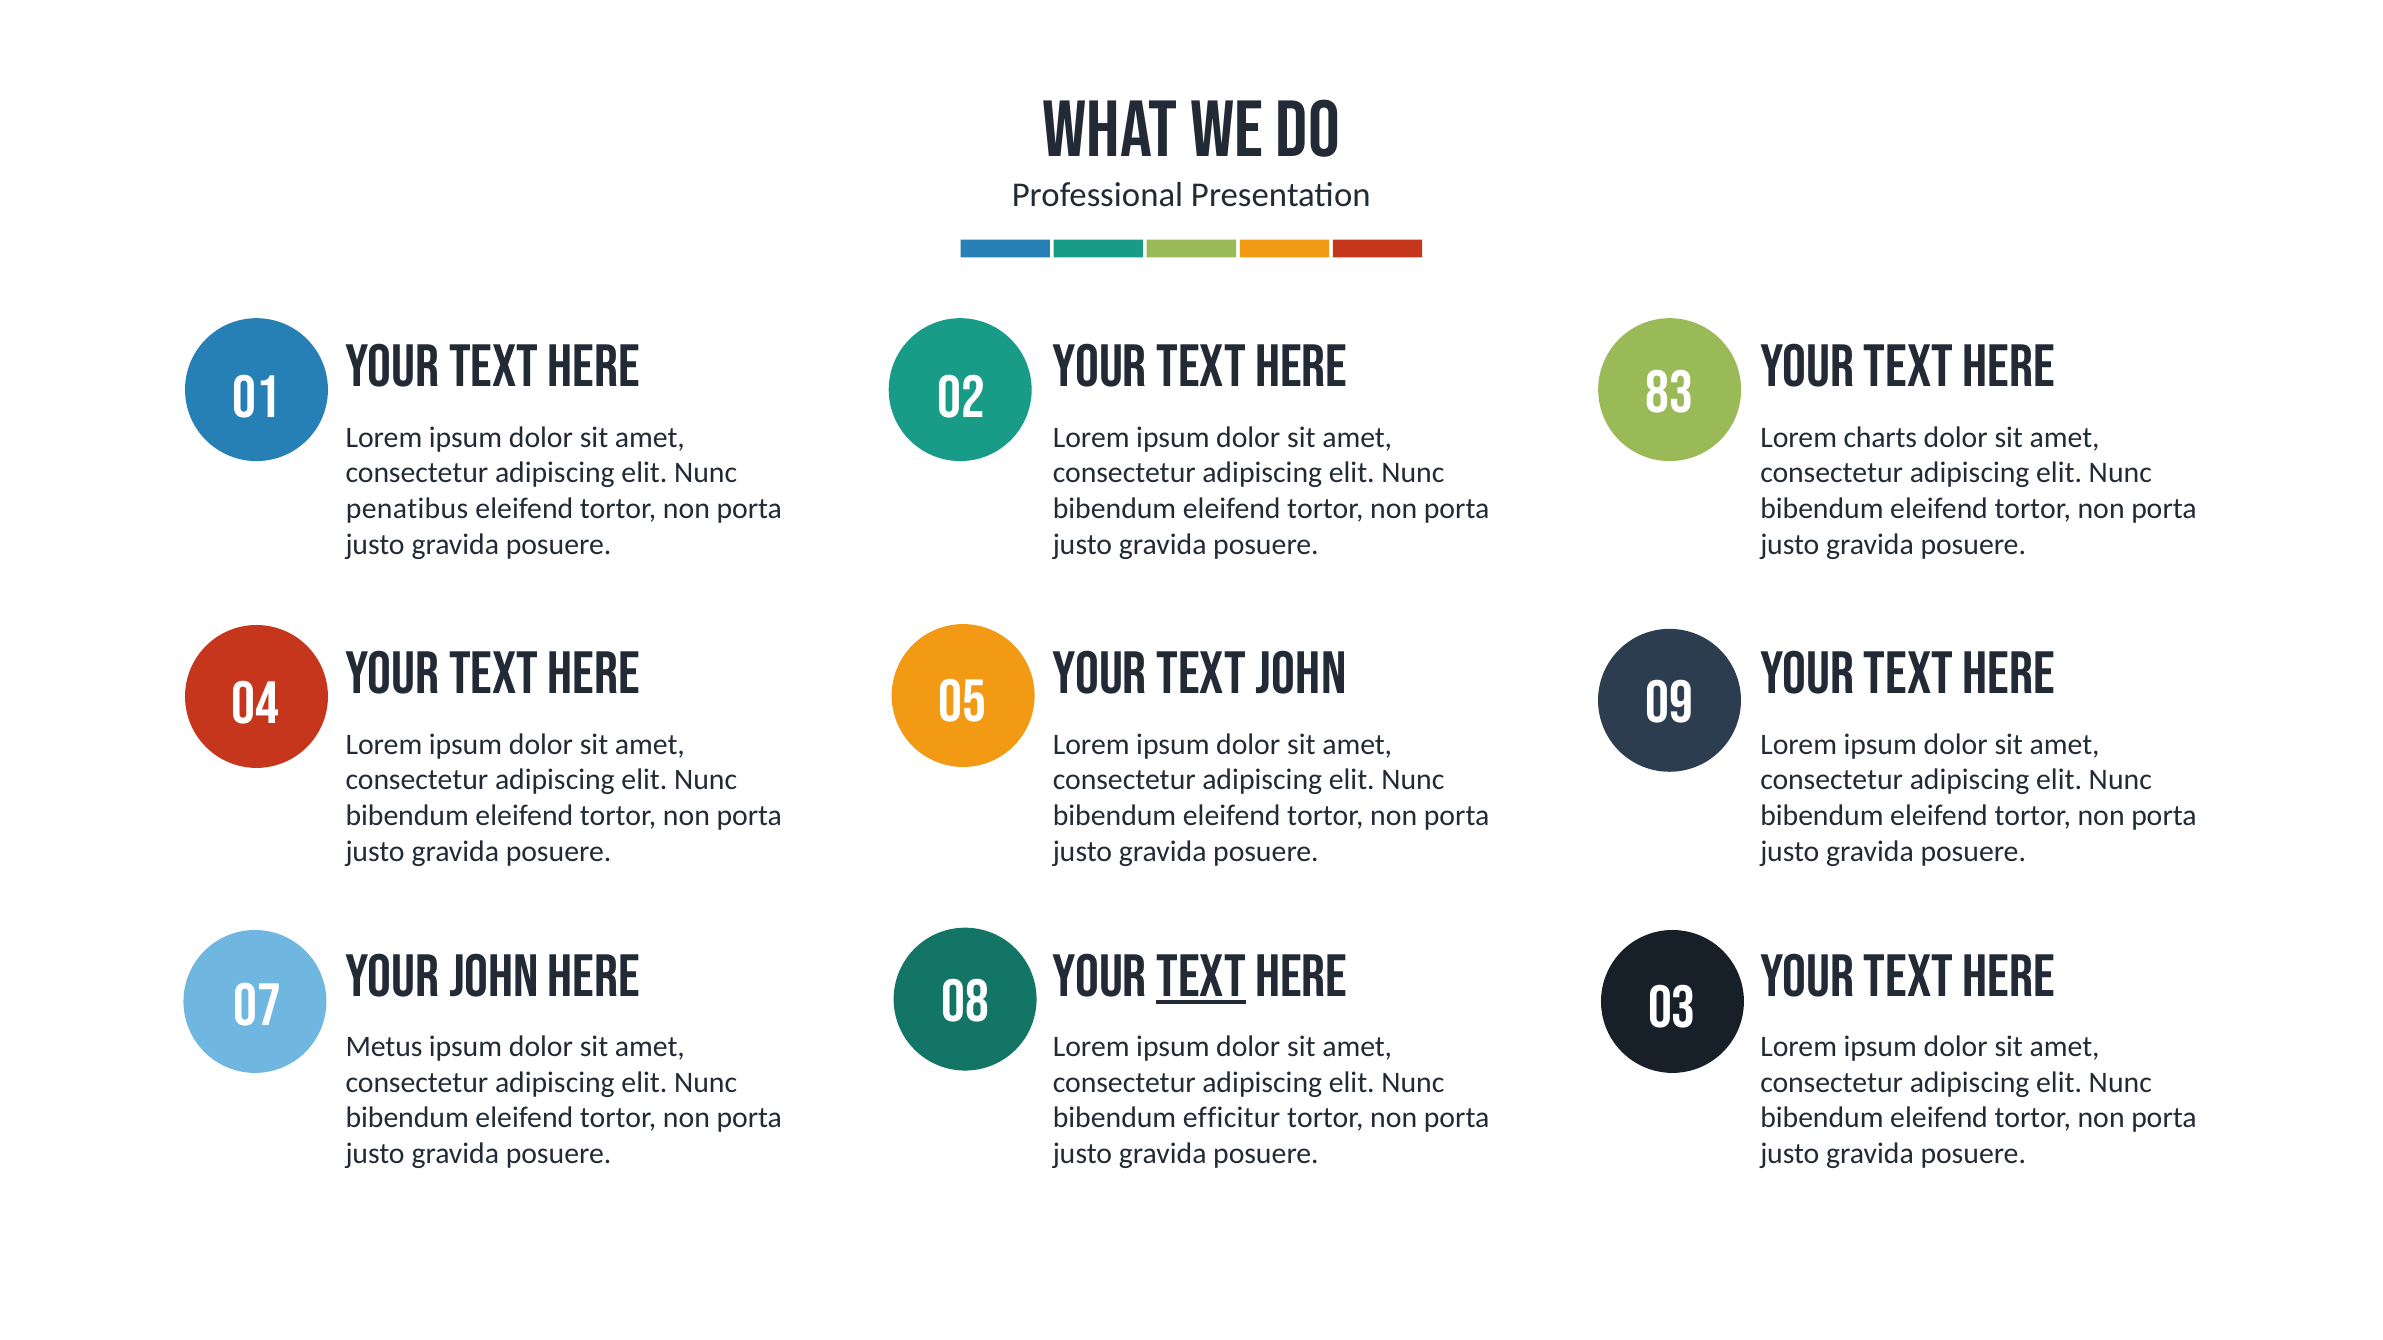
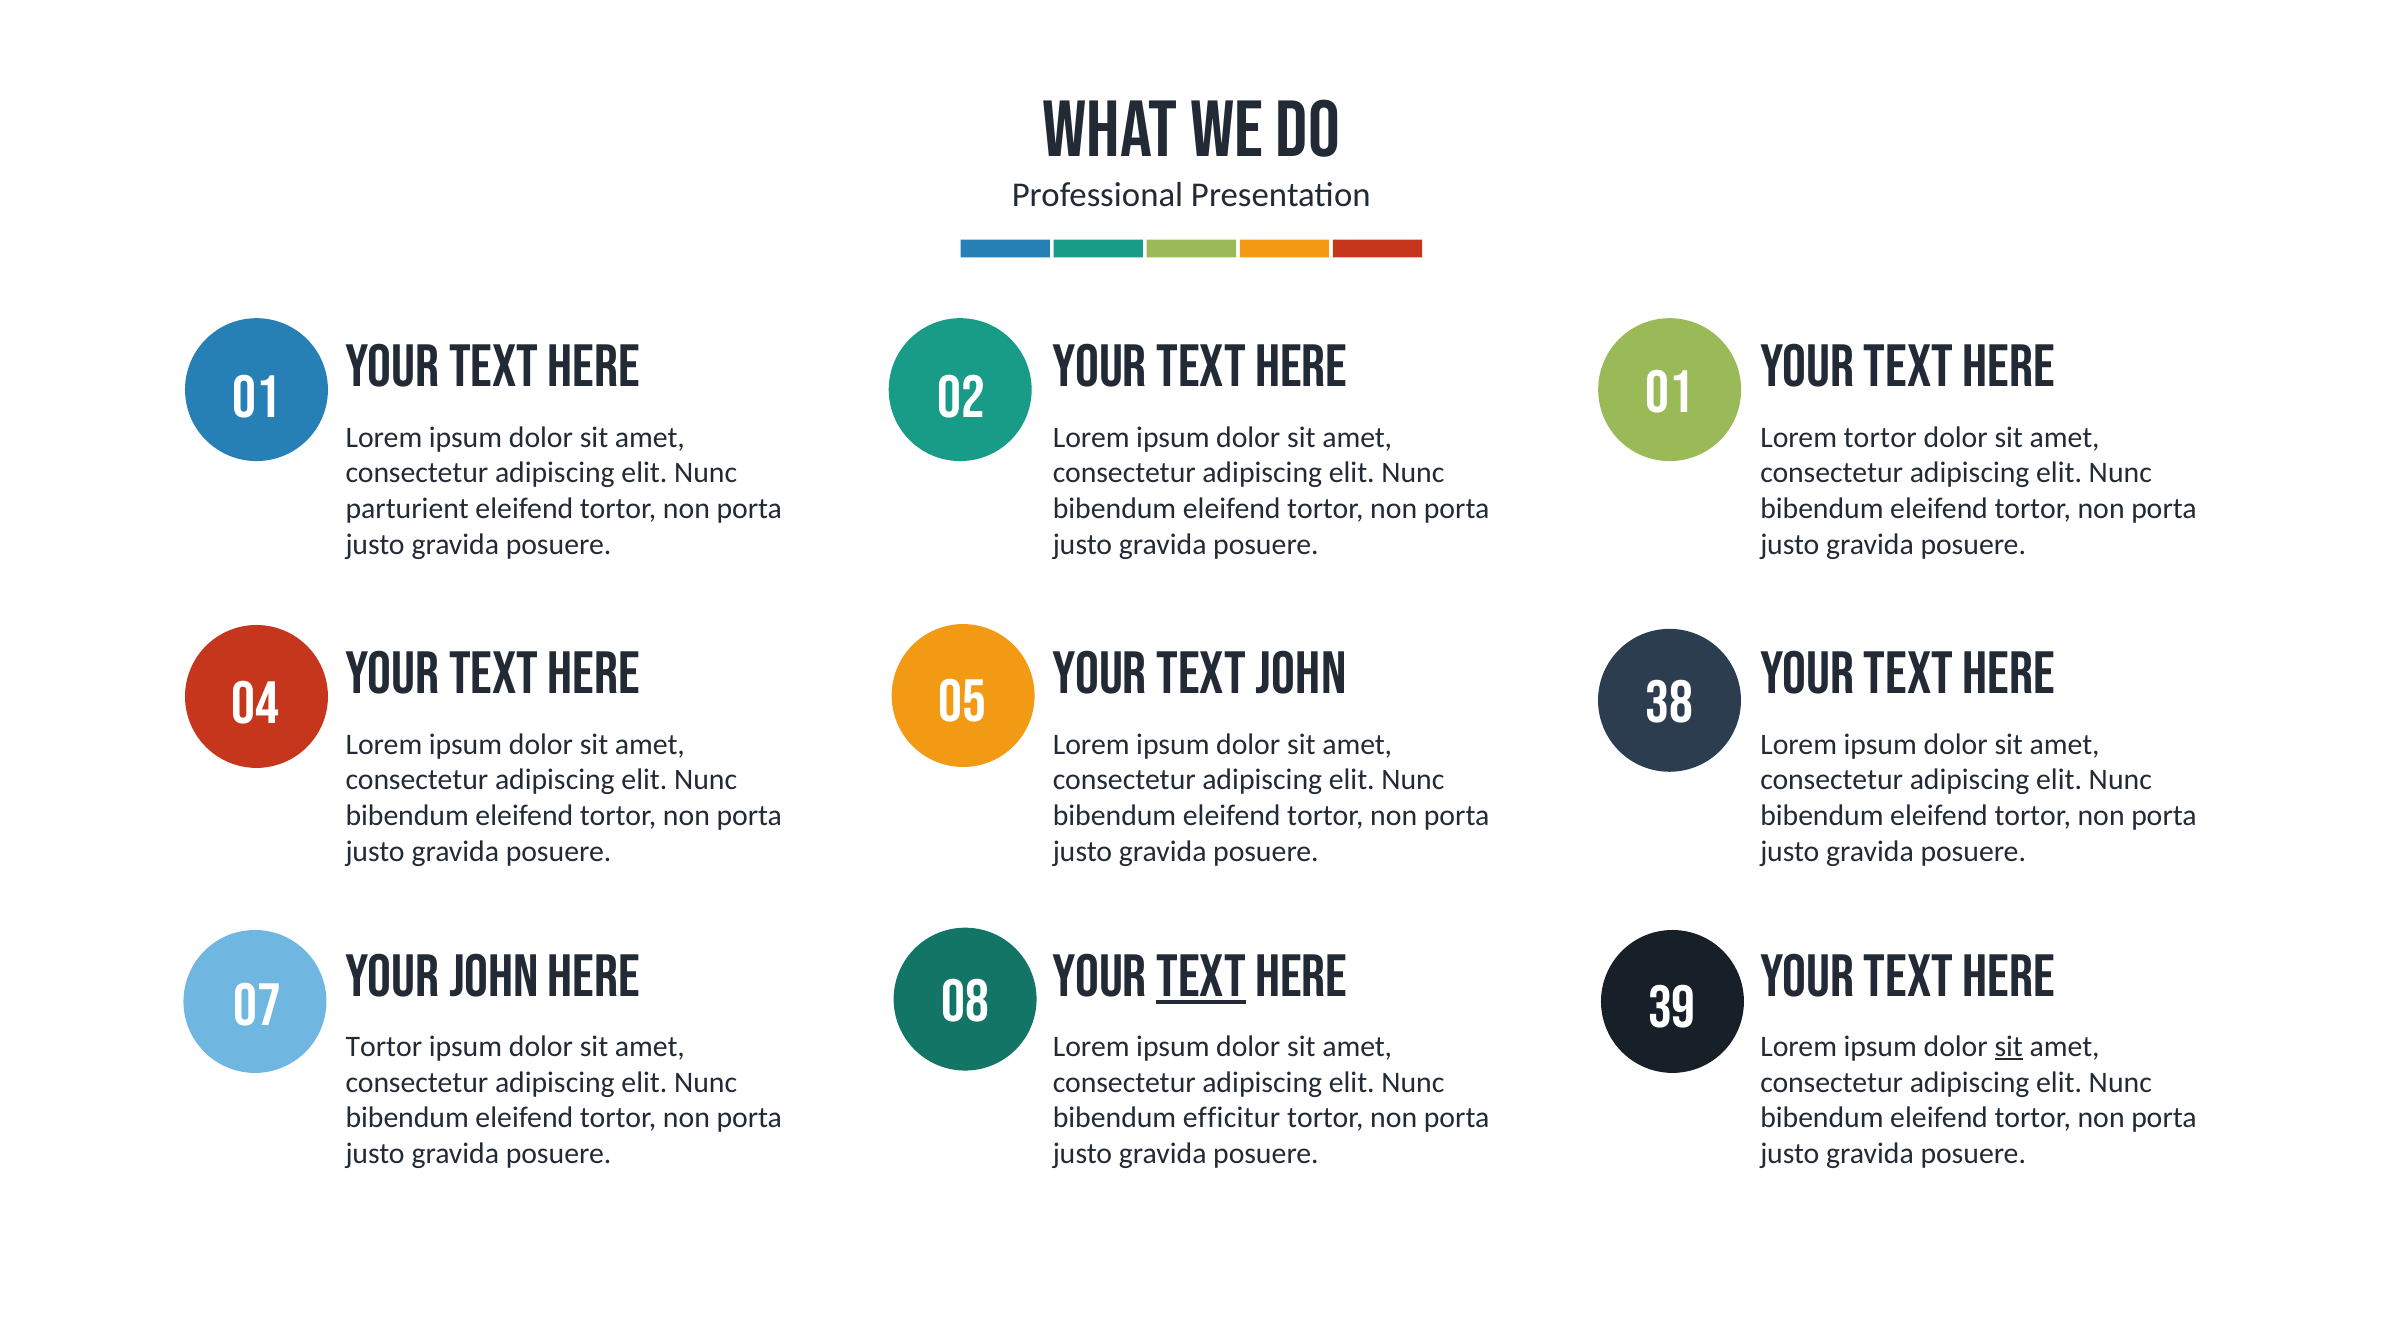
02 83: 83 -> 01
Lorem charts: charts -> tortor
penatibus: penatibus -> parturient
09: 09 -> 38
03: 03 -> 39
Metus at (384, 1047): Metus -> Tortor
sit at (2009, 1047) underline: none -> present
